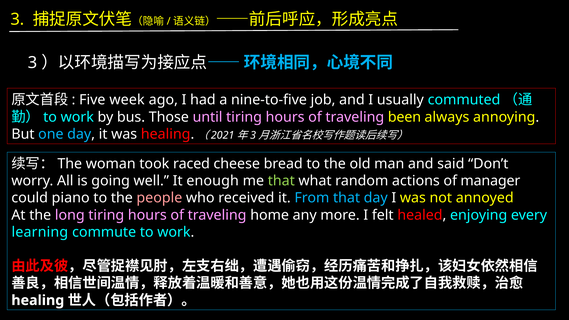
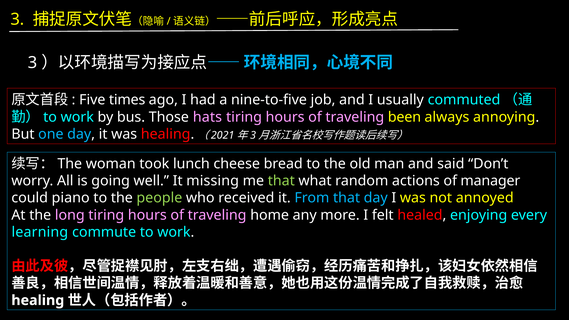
week: week -> times
until: until -> hats
raced: raced -> lunch
enough: enough -> missing
people colour: pink -> light green
